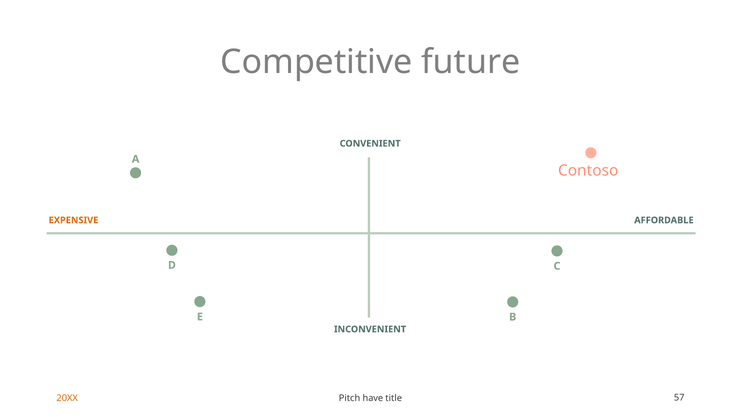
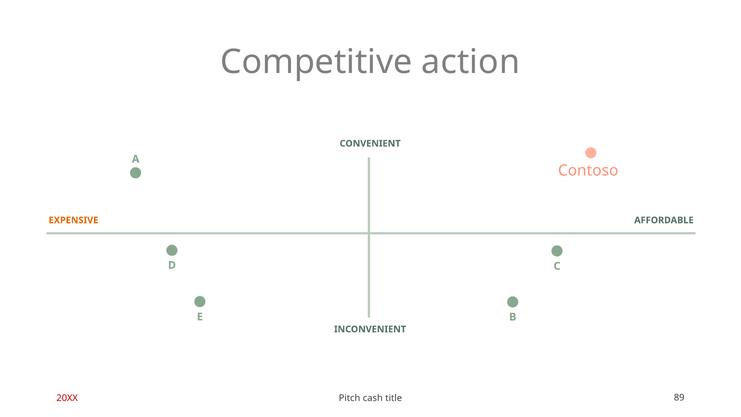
future: future -> action
20XX colour: orange -> red
have: have -> cash
57: 57 -> 89
